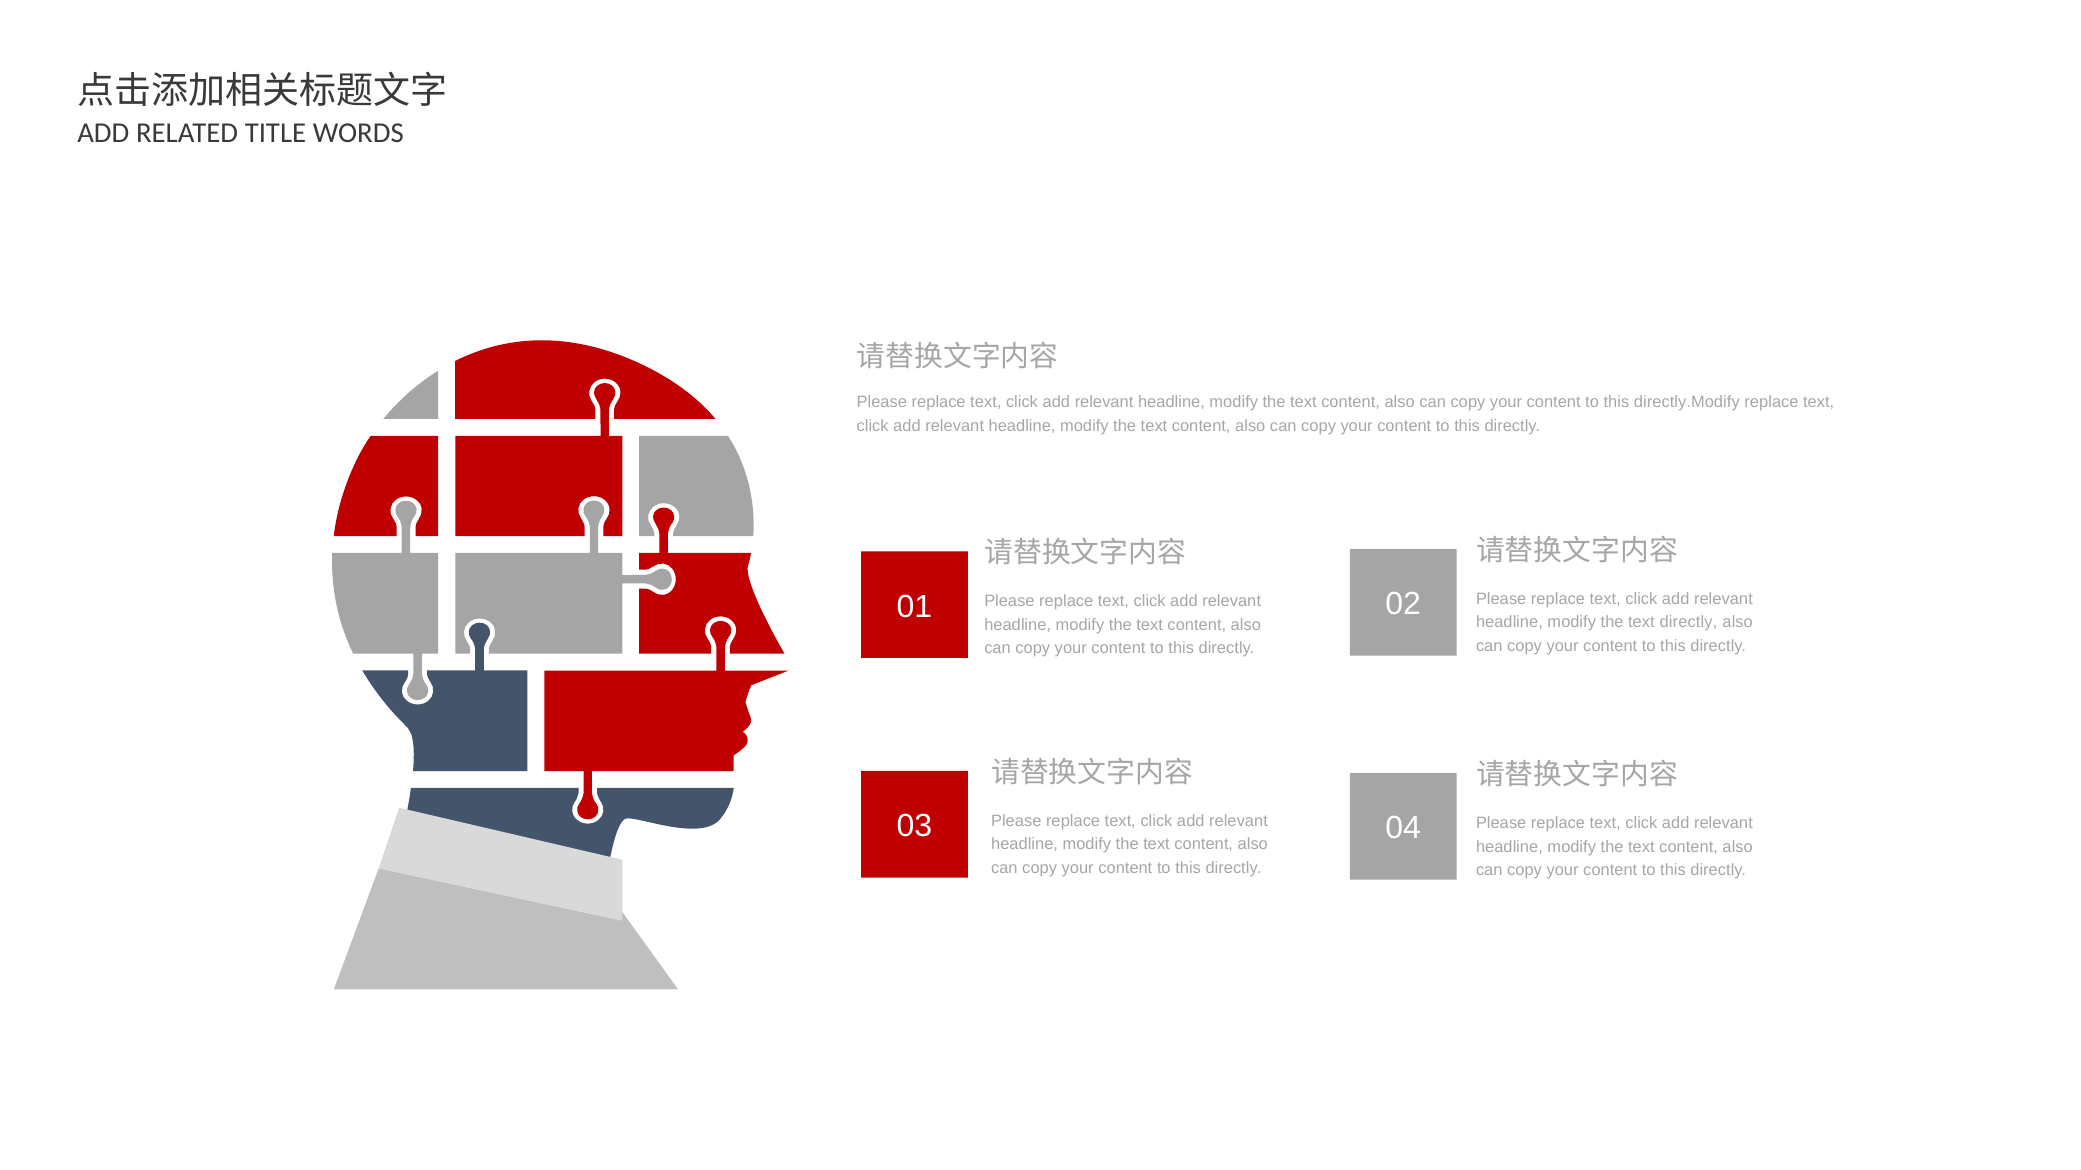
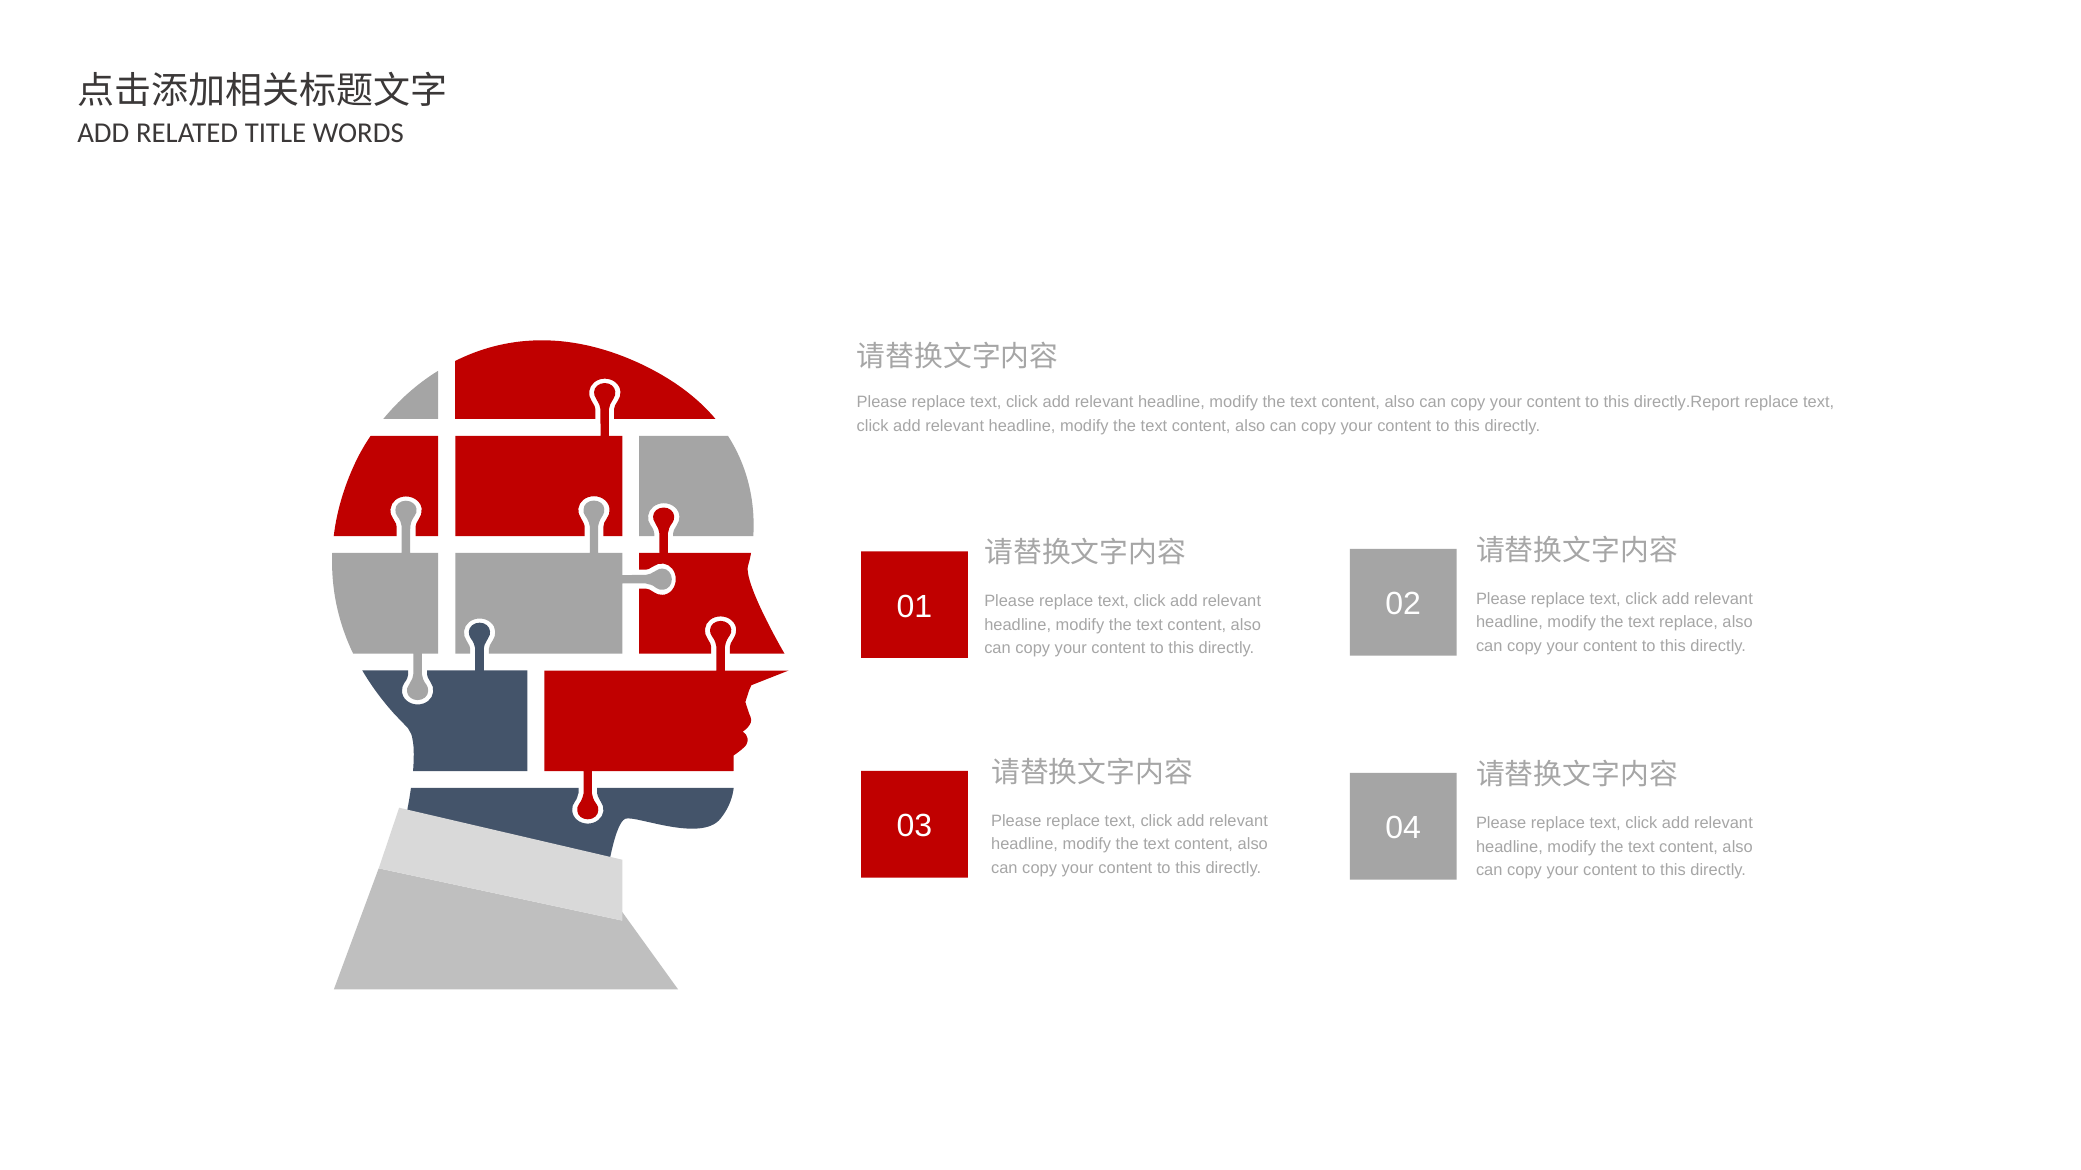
directly.Modify: directly.Modify -> directly.Report
text directly: directly -> replace
